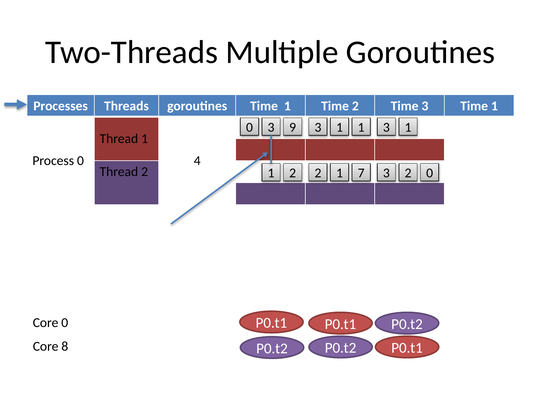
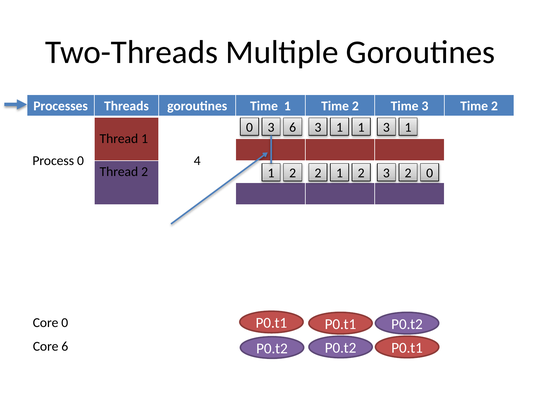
3 Time 1: 1 -> 2
9 at (293, 127): 9 -> 6
2 1 7: 7 -> 2
Core 8: 8 -> 6
